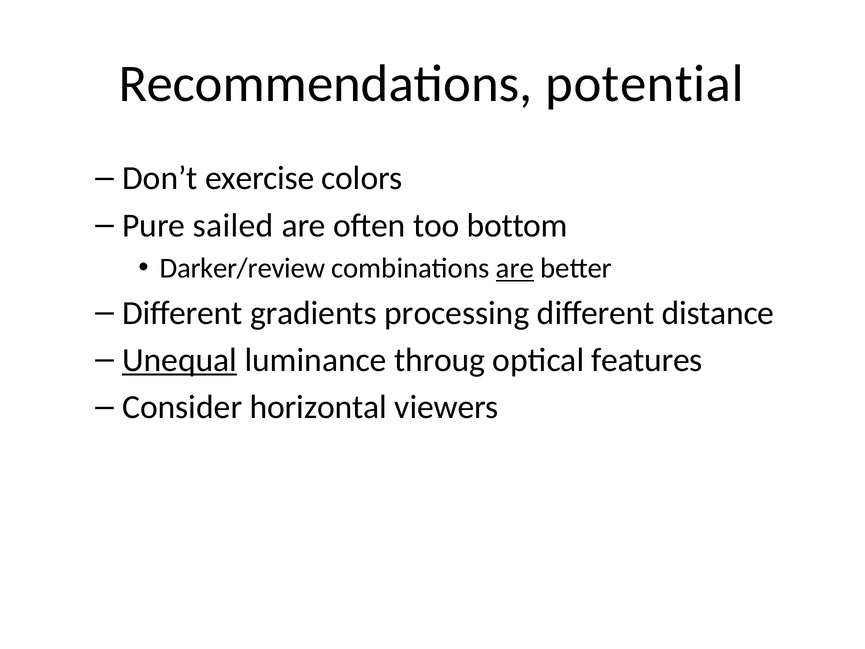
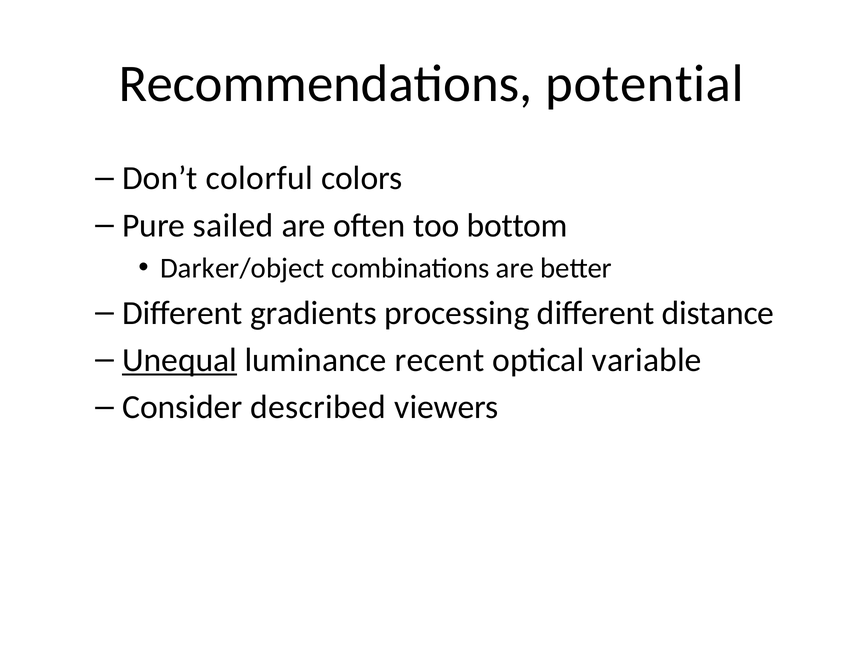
exercise: exercise -> colorful
Darker/review: Darker/review -> Darker/object
are at (515, 268) underline: present -> none
throug: throug -> recent
features: features -> variable
horizontal: horizontal -> described
